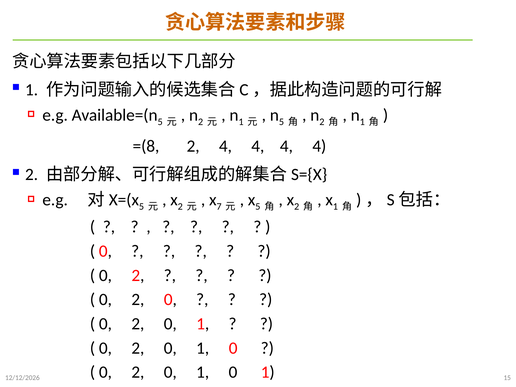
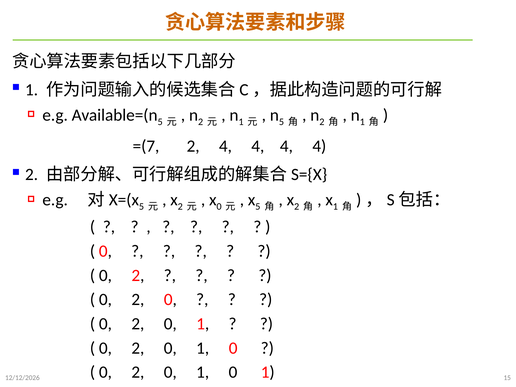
=(8: =(8 -> =(7
7 at (219, 207): 7 -> 0
